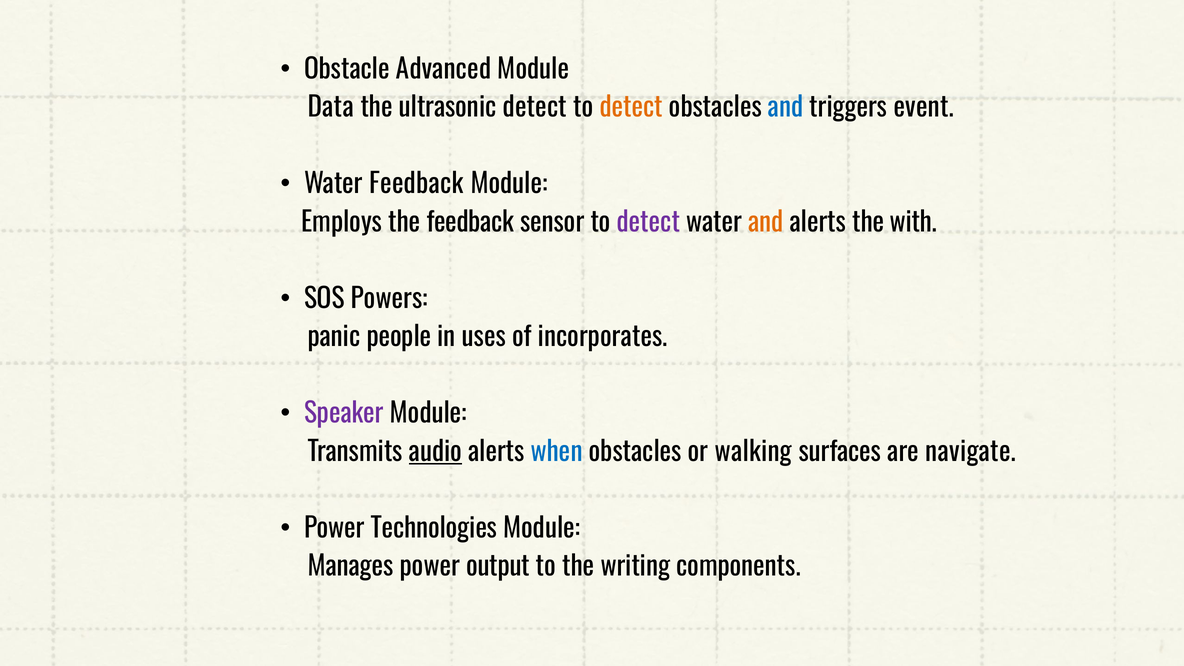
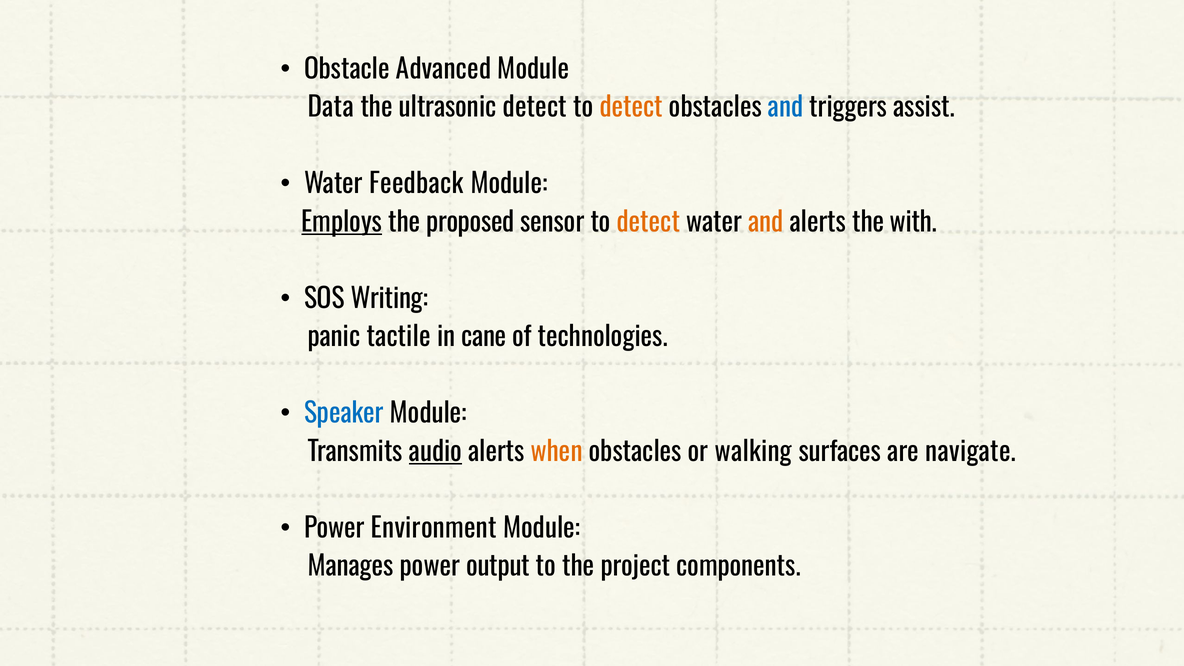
event: event -> assist
Employs underline: none -> present
the feedback: feedback -> proposed
detect at (648, 223) colour: purple -> orange
Powers: Powers -> Writing
people: people -> tactile
uses: uses -> cane
incorporates: incorporates -> technologies
Speaker colour: purple -> blue
when colour: blue -> orange
Technologies: Technologies -> Environment
writing: writing -> project
